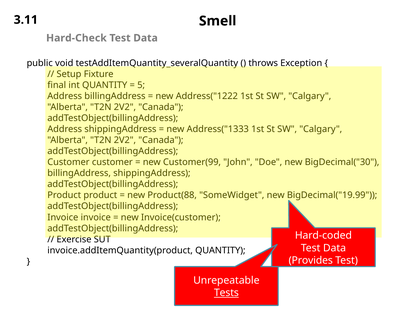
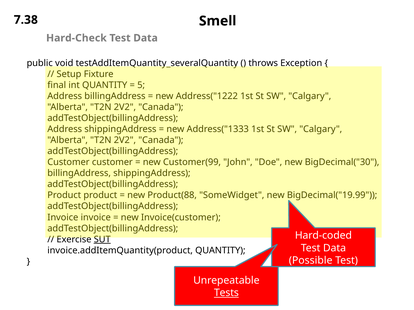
3.11: 3.11 -> 7.38
SUT underline: none -> present
Provides: Provides -> Possible
